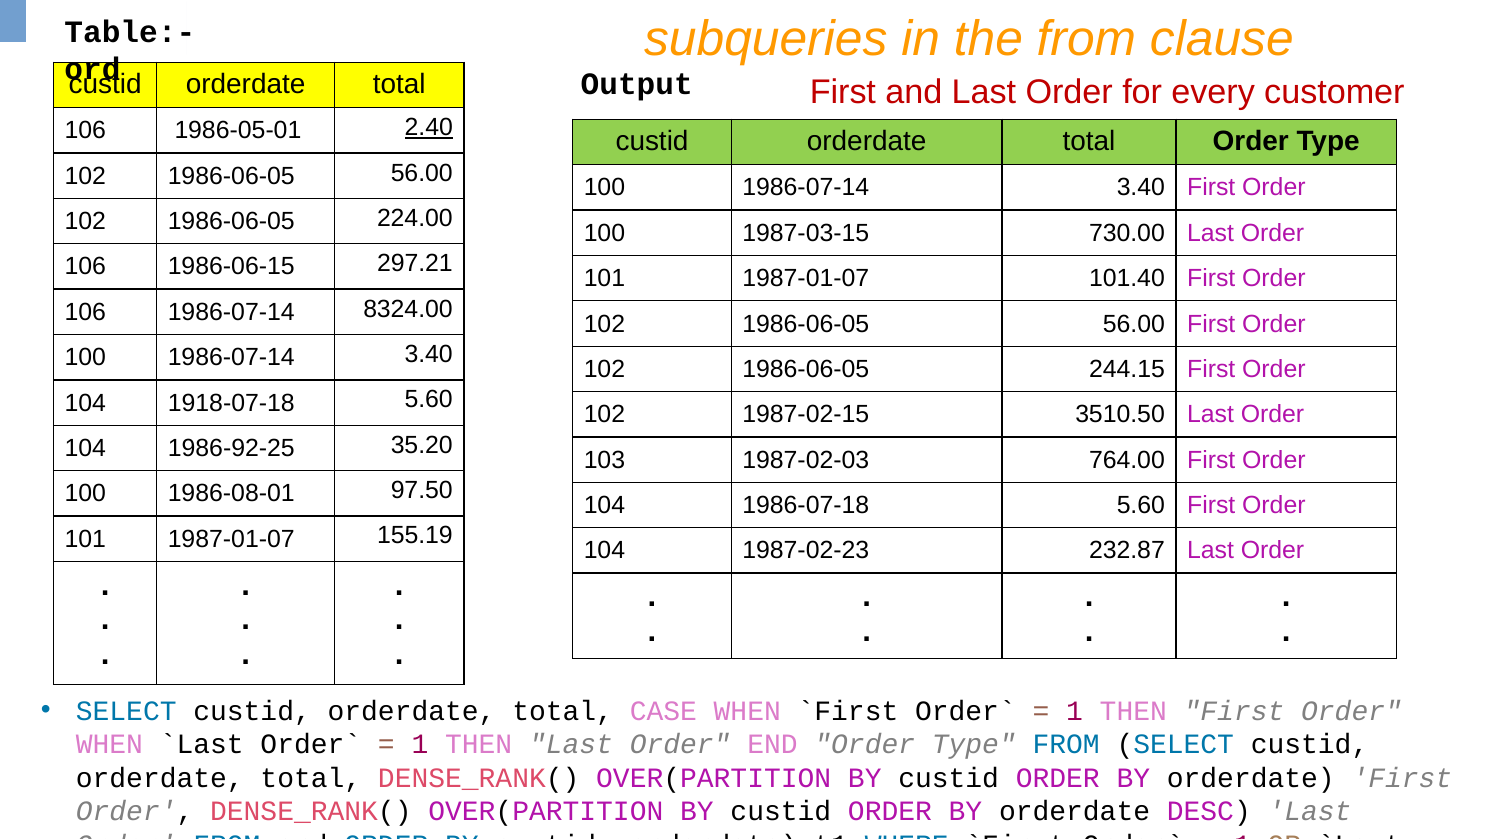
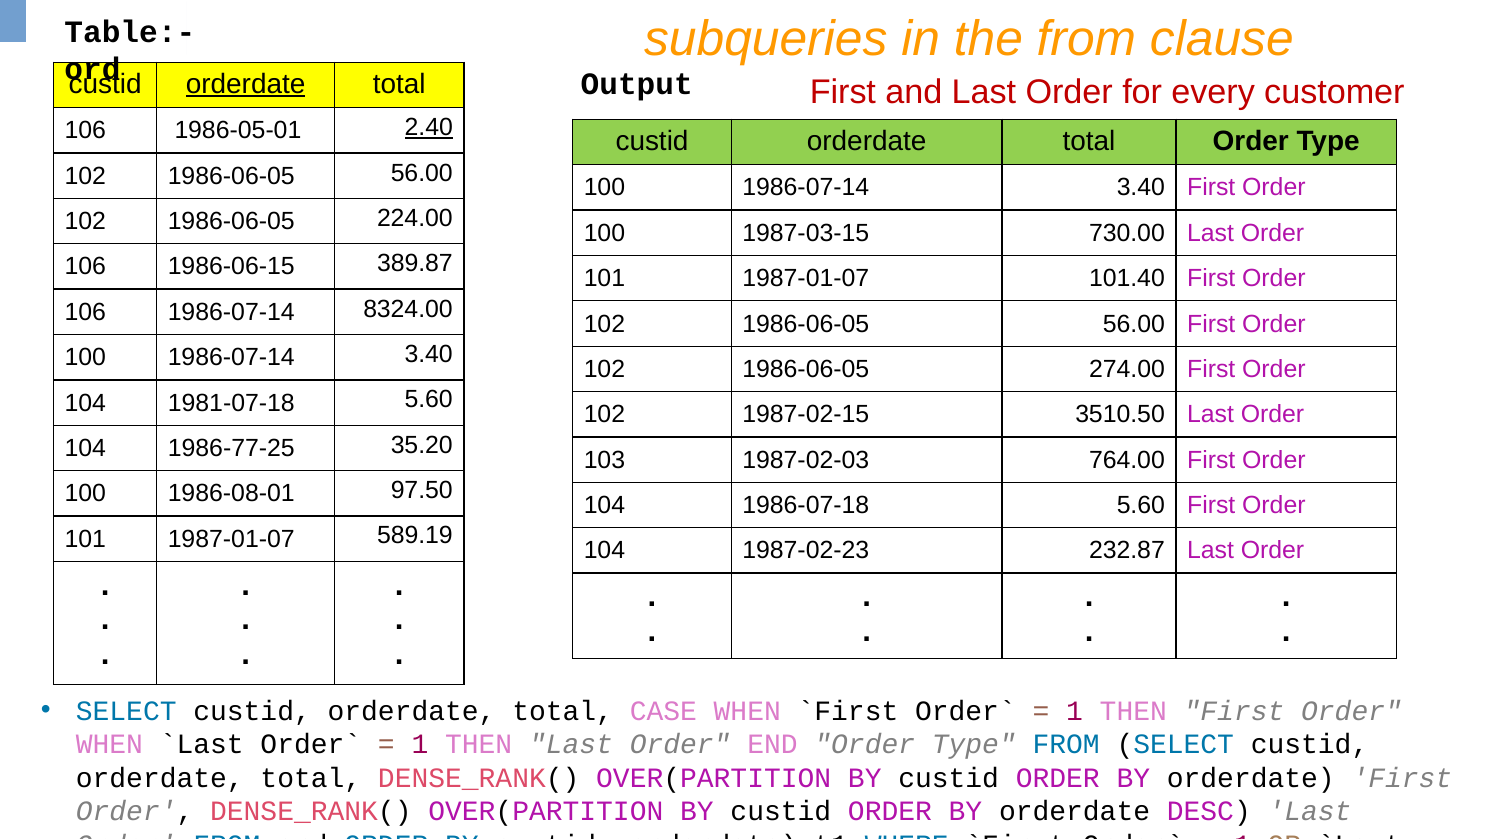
orderdate at (246, 84) underline: none -> present
297.21: 297.21 -> 389.87
244.15: 244.15 -> 274.00
1918-07-18: 1918-07-18 -> 1981-07-18
1986-92-25: 1986-92-25 -> 1986-77-25
155.19: 155.19 -> 589.19
